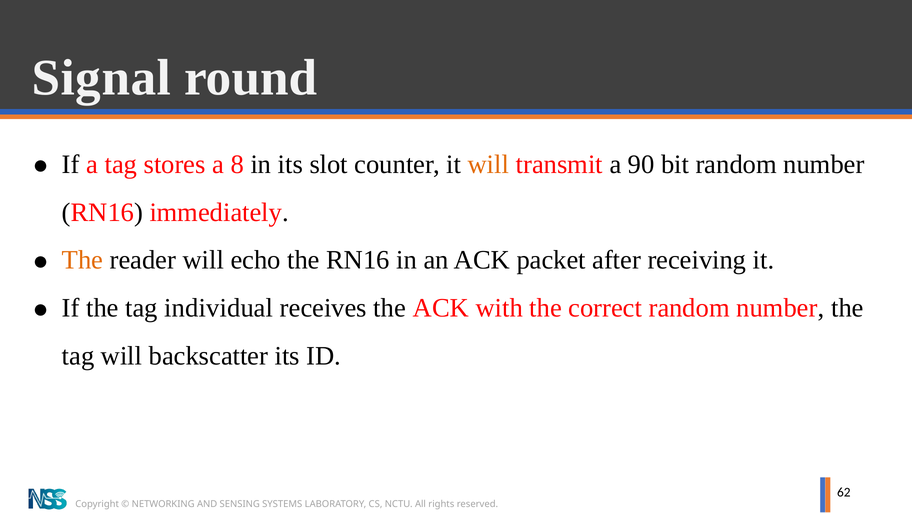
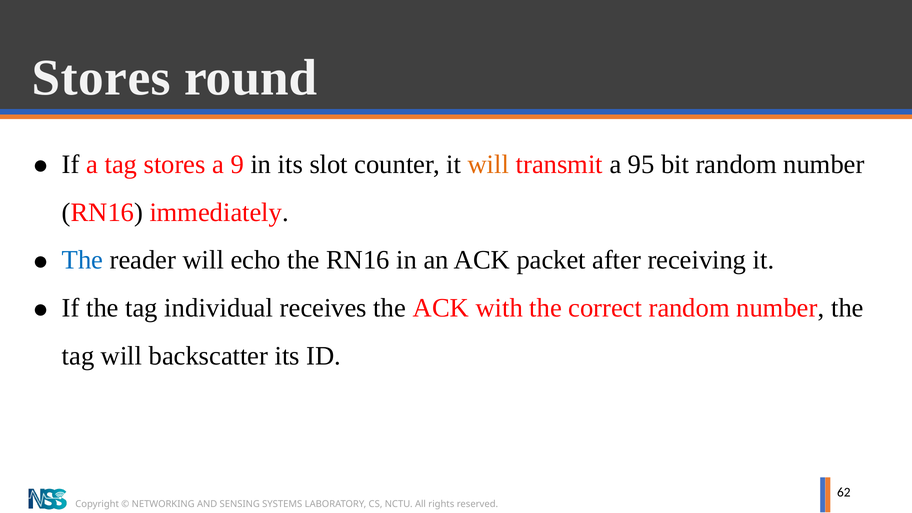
Signal at (101, 78): Signal -> Stores
8: 8 -> 9
90: 90 -> 95
The at (83, 260) colour: orange -> blue
